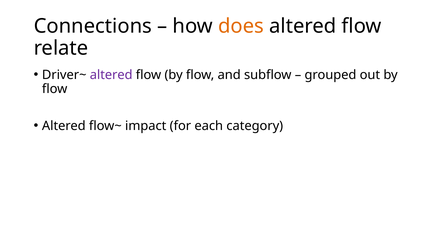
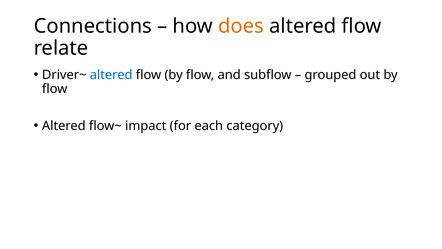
altered at (111, 75) colour: purple -> blue
